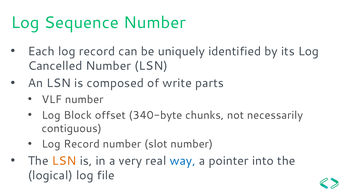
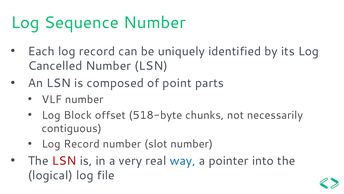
write: write -> point
340-byte: 340-byte -> 518-byte
LSN at (64, 160) colour: orange -> red
